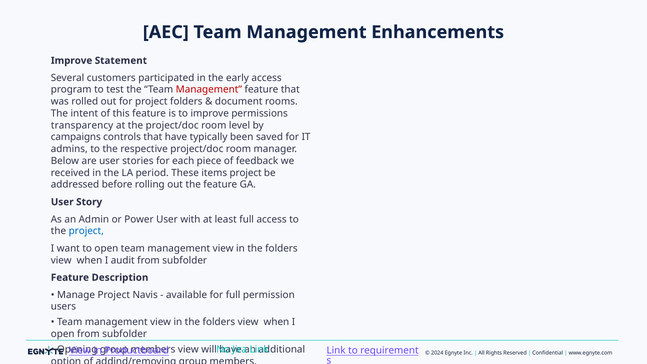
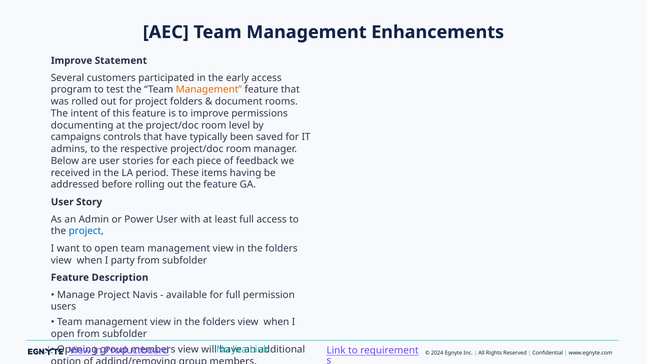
Management at (209, 90) colour: red -> orange
transparency: transparency -> documenting
items project: project -> having
audit: audit -> party
